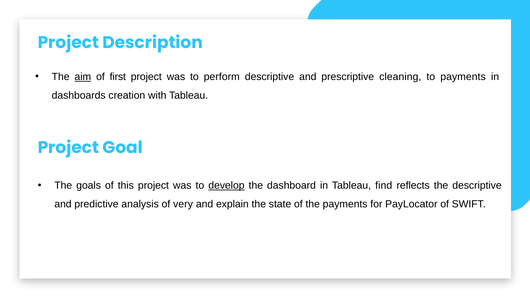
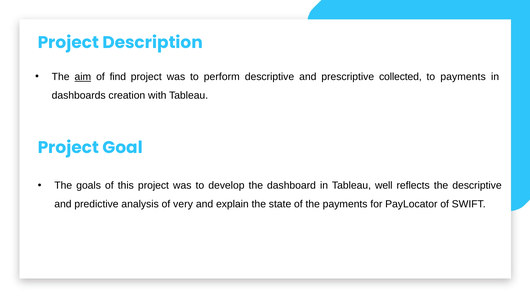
first: first -> find
cleaning: cleaning -> collected
develop underline: present -> none
find: find -> well
